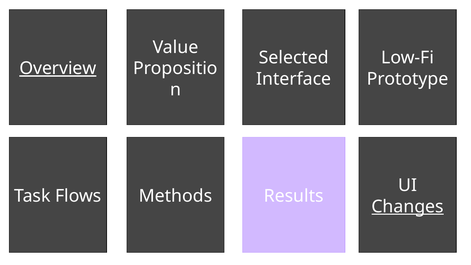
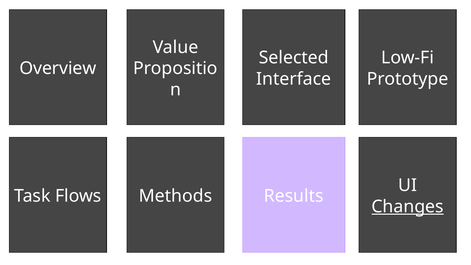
Overview underline: present -> none
